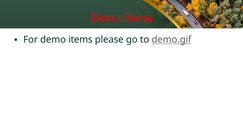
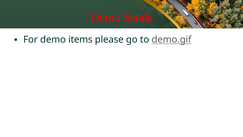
Being: Being -> Sends
